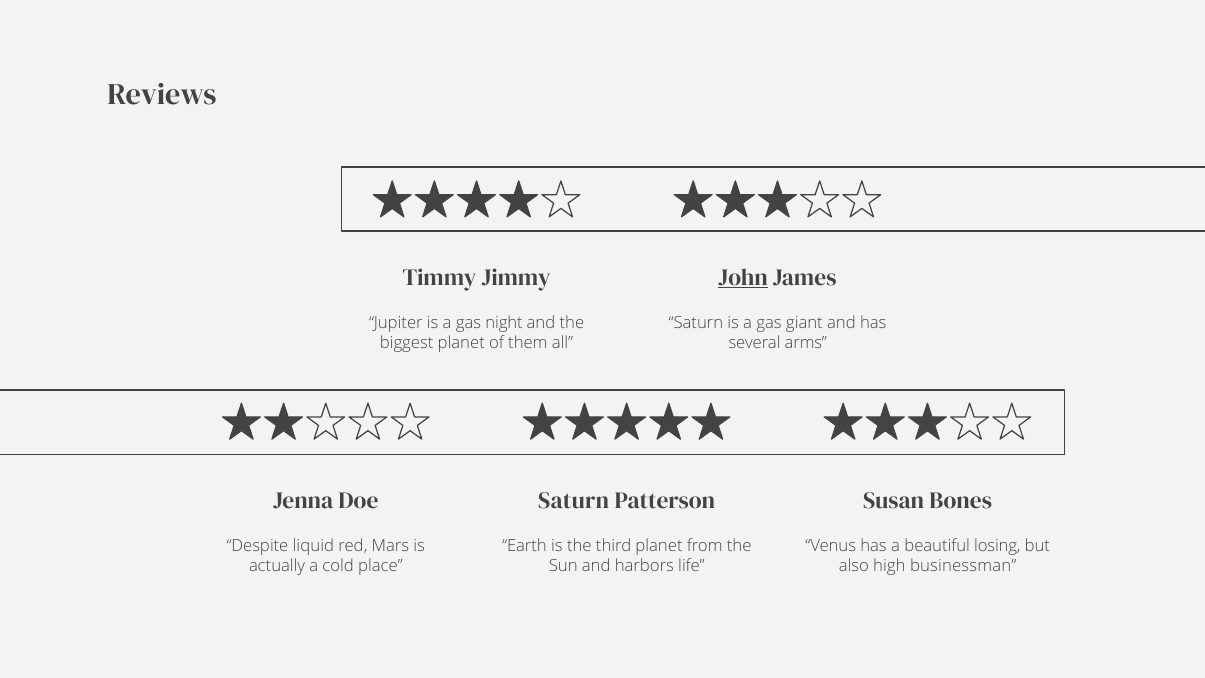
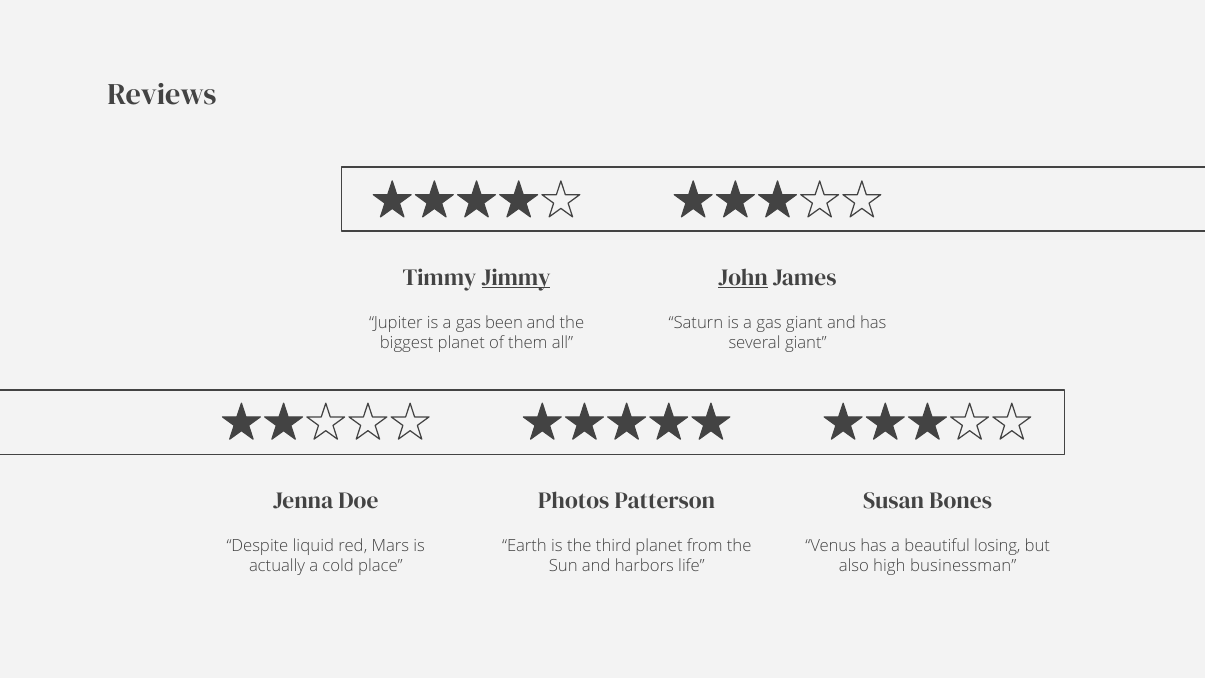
Jimmy underline: none -> present
night: night -> been
several arms: arms -> giant
Saturn at (574, 501): Saturn -> Photos
